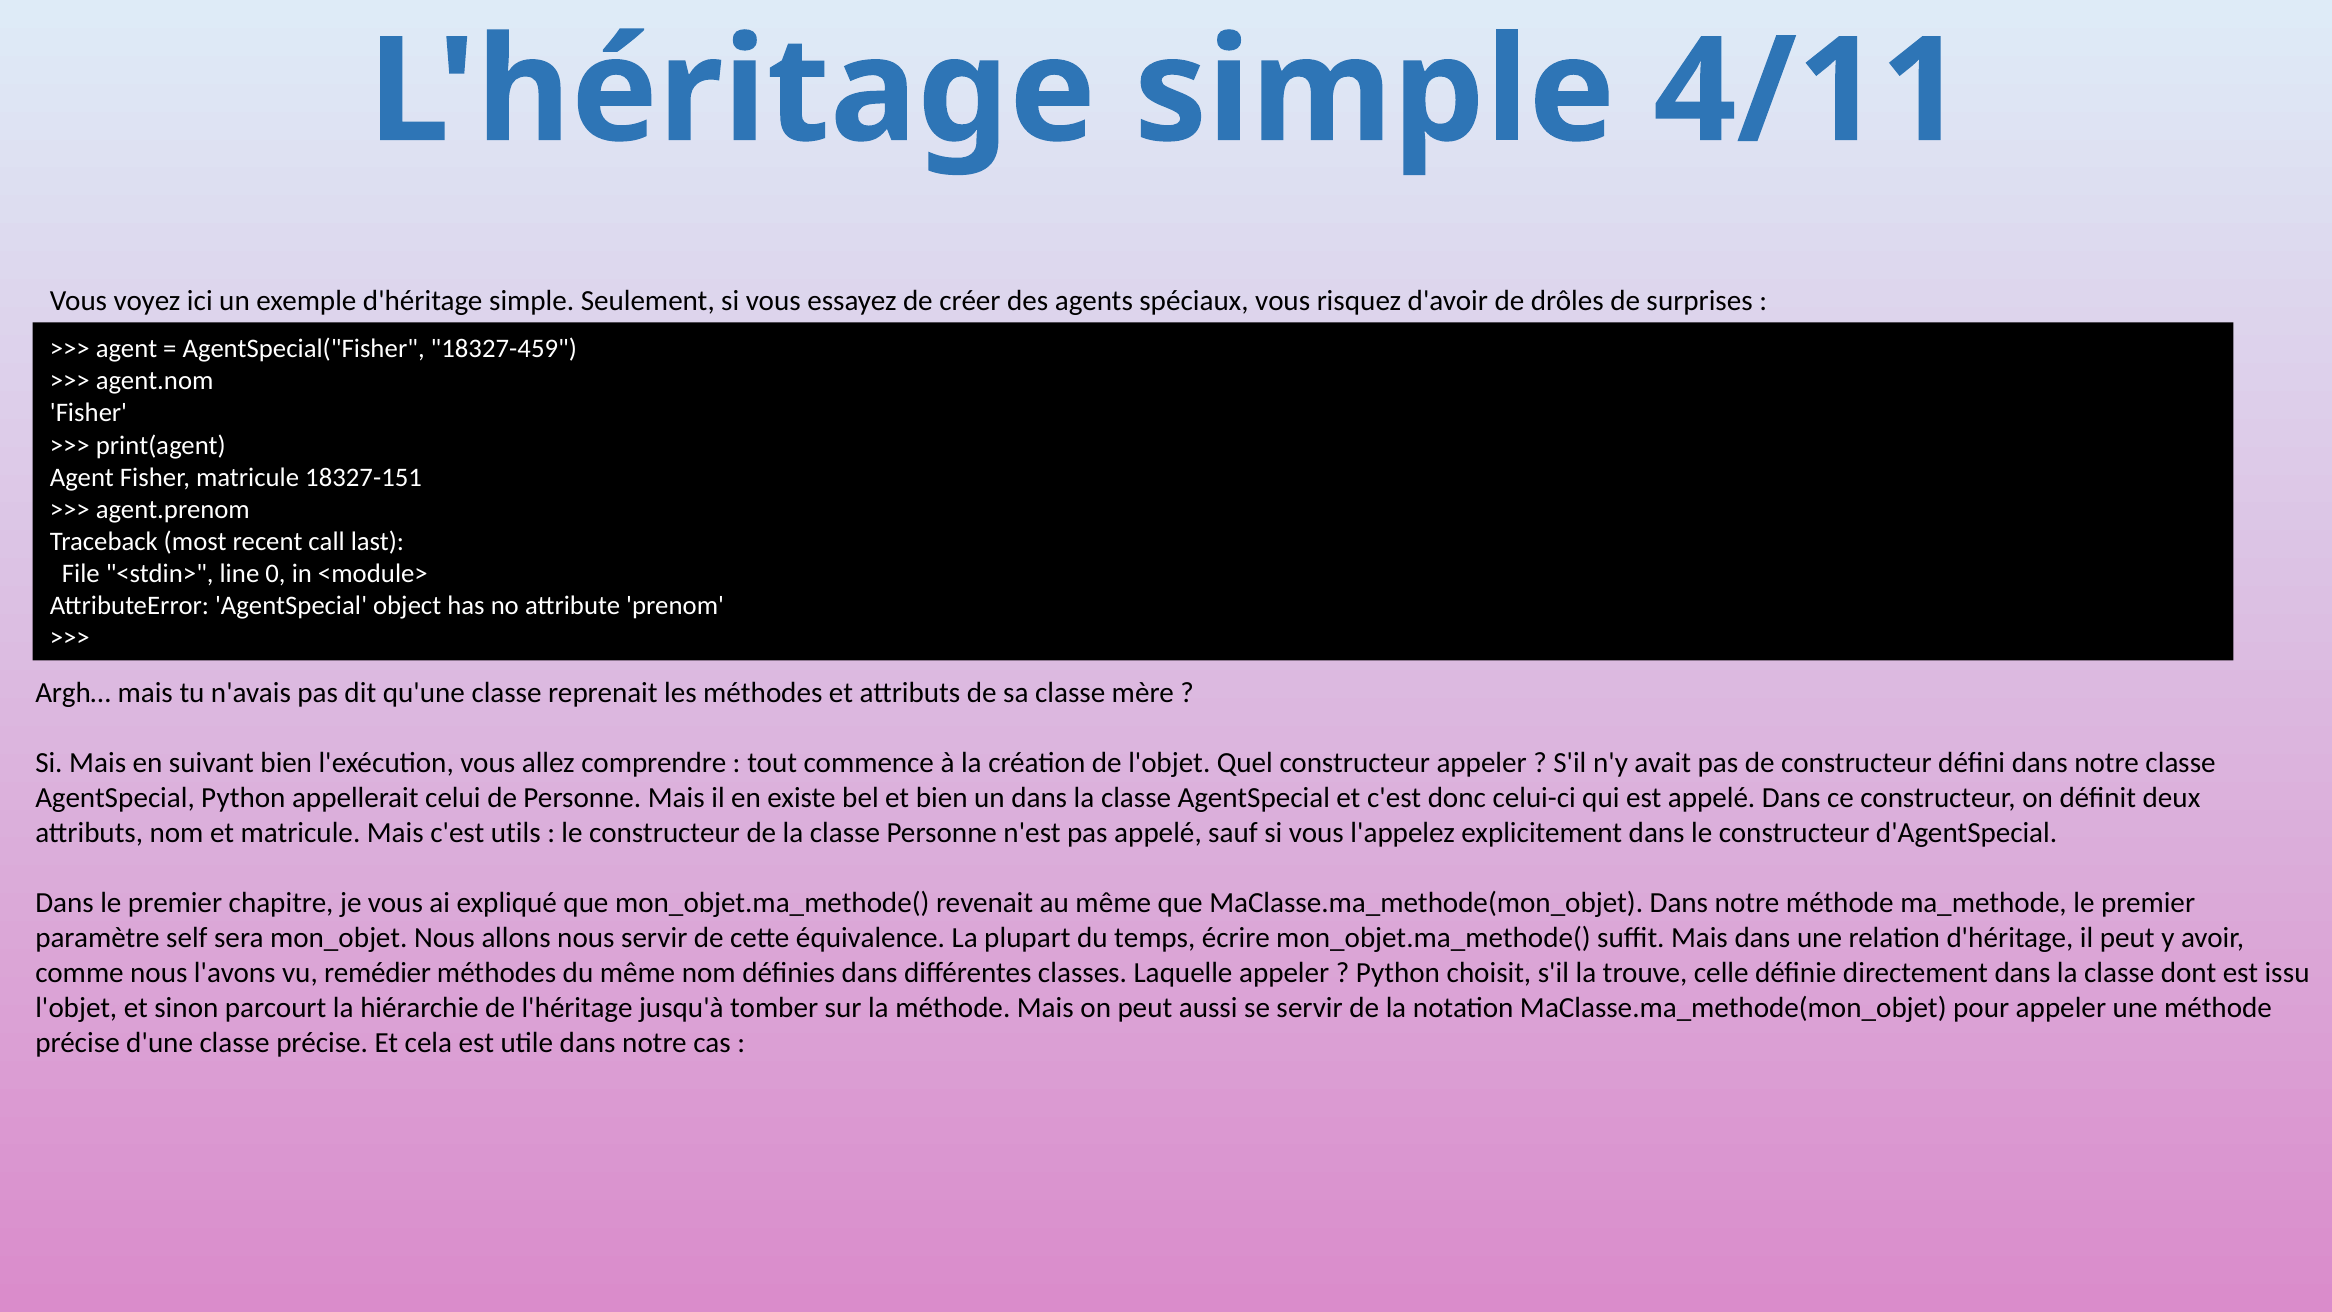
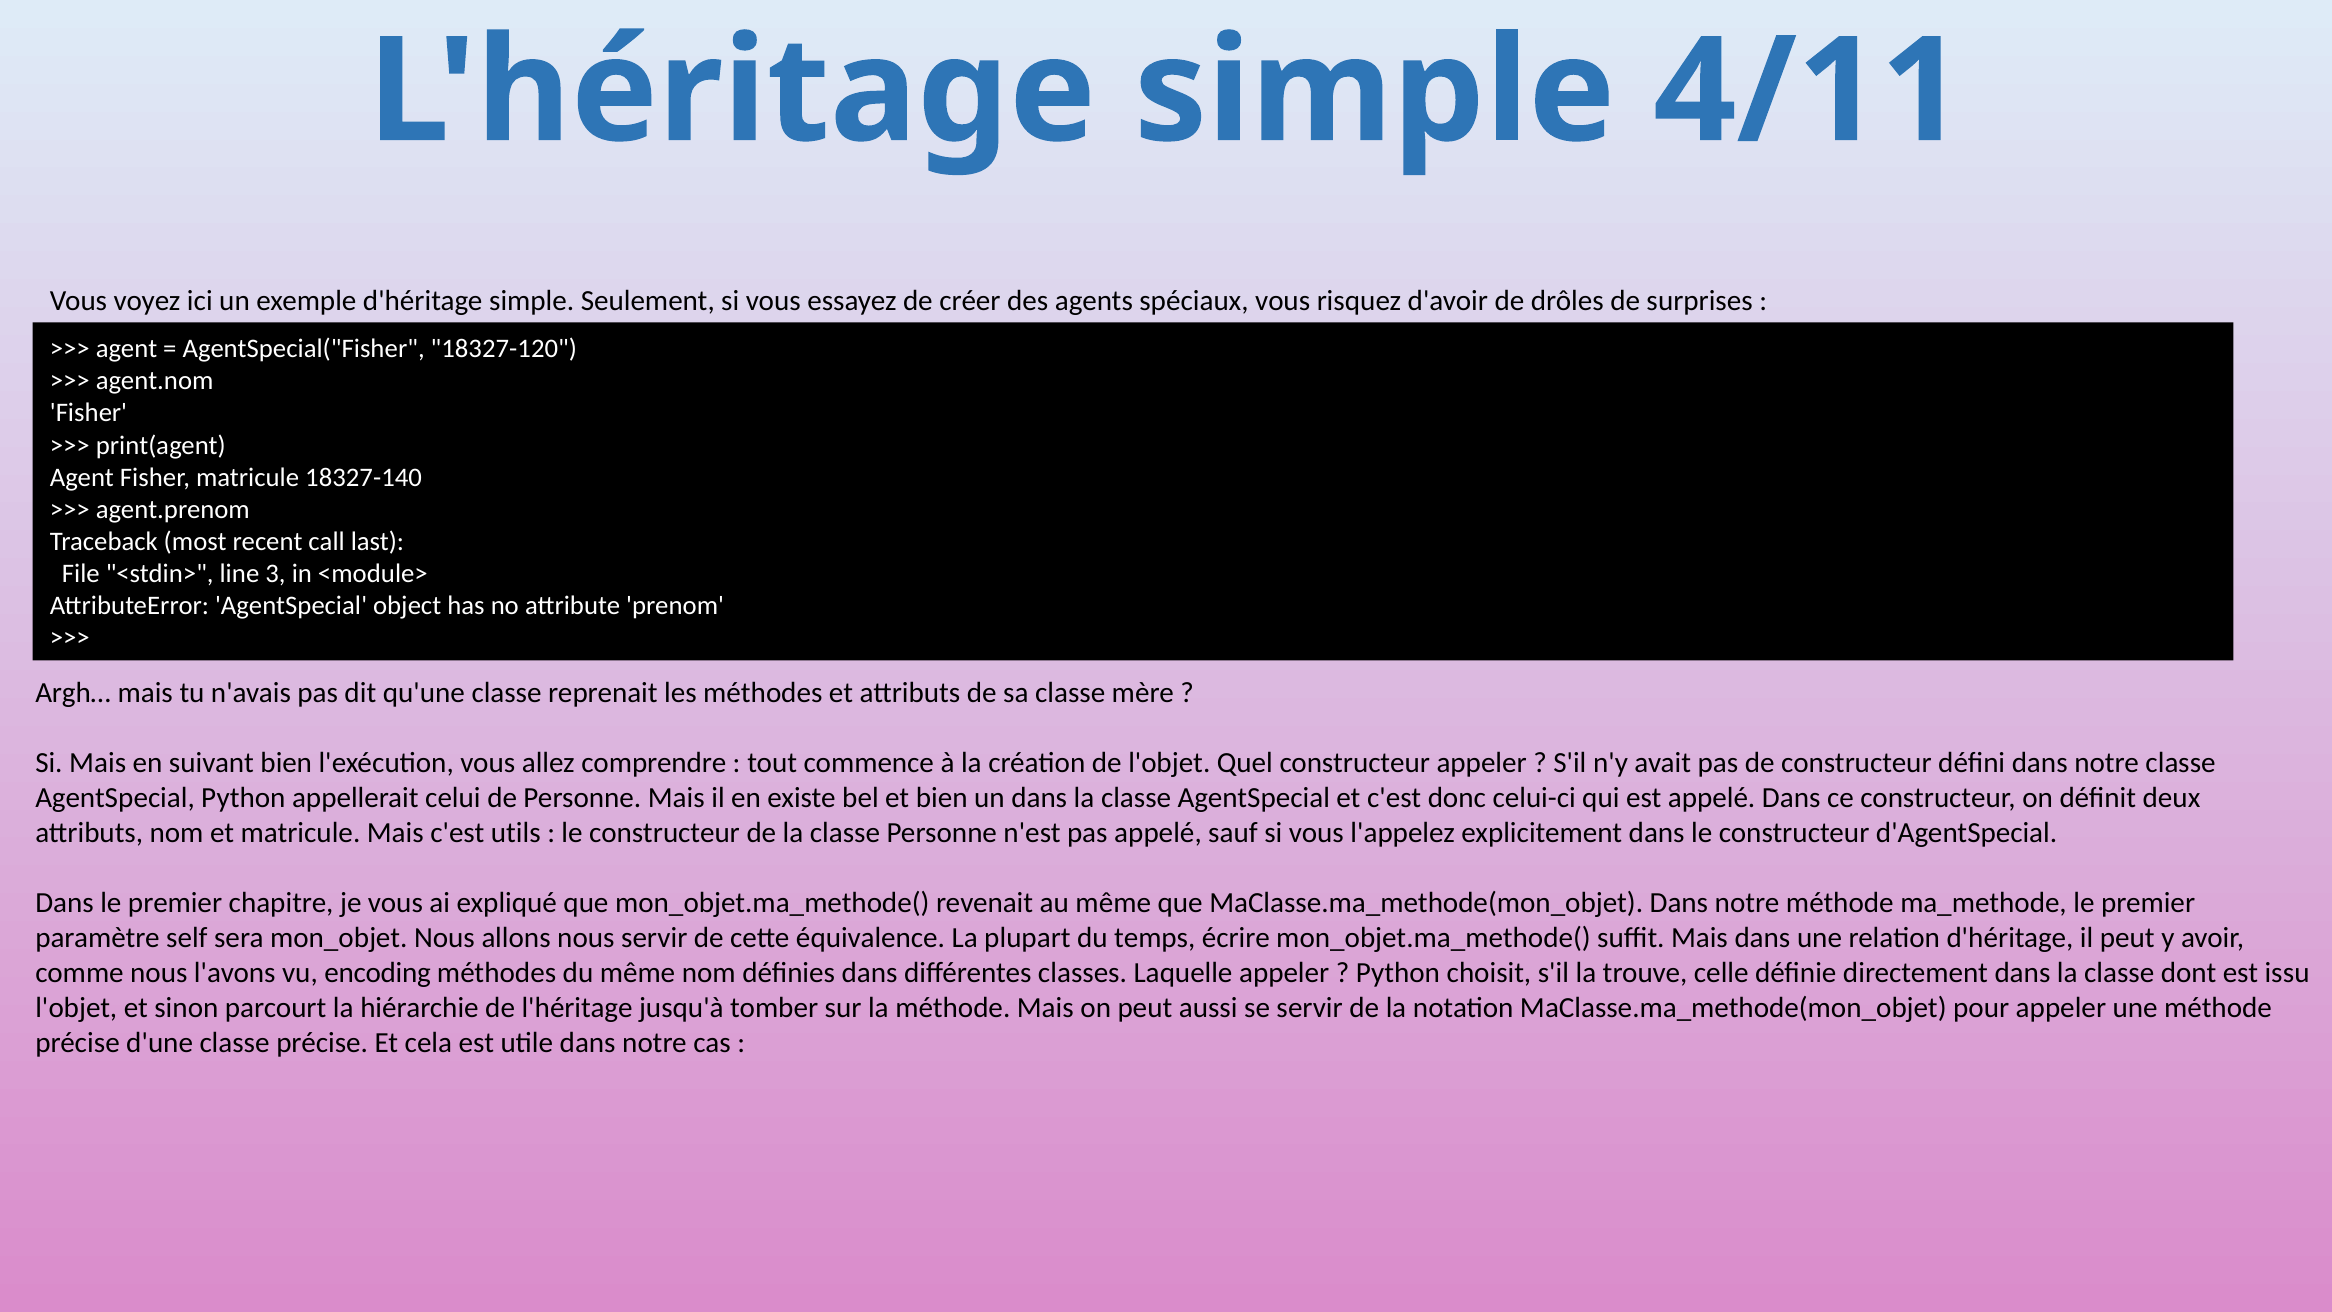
18327-459: 18327-459 -> 18327-120
18327-151: 18327-151 -> 18327-140
0: 0 -> 3
remédier: remédier -> encoding
